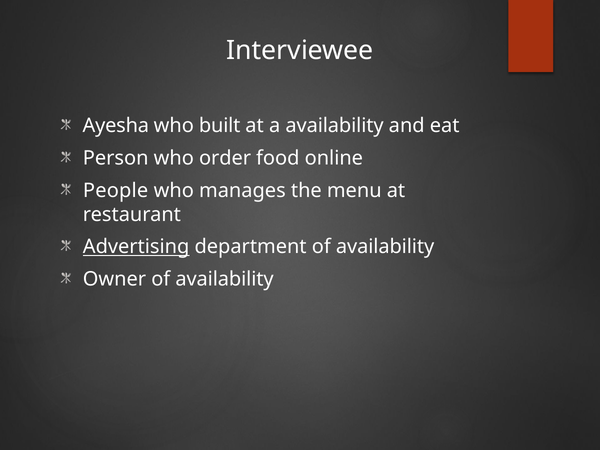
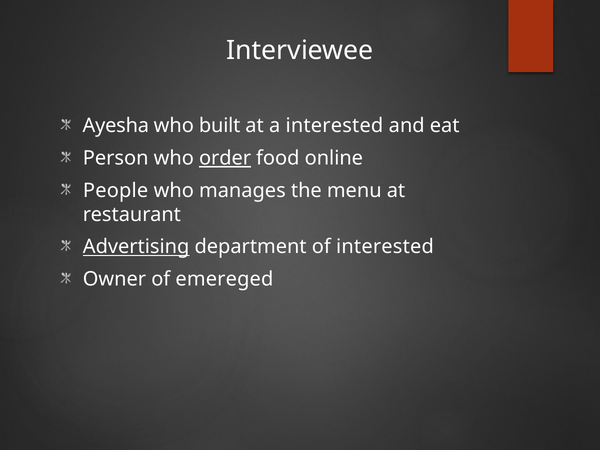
a availability: availability -> interested
order underline: none -> present
department of availability: availability -> interested
Owner of availability: availability -> emereged
